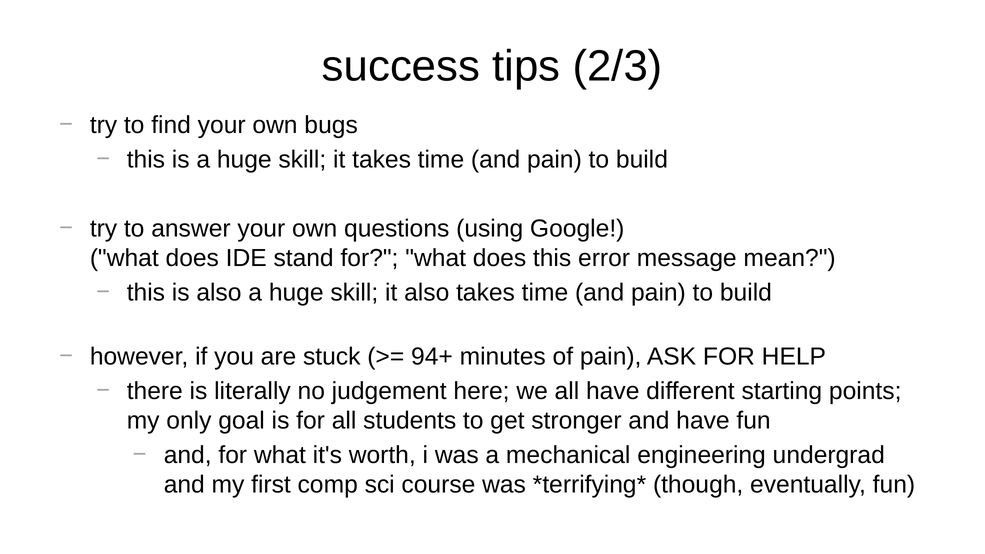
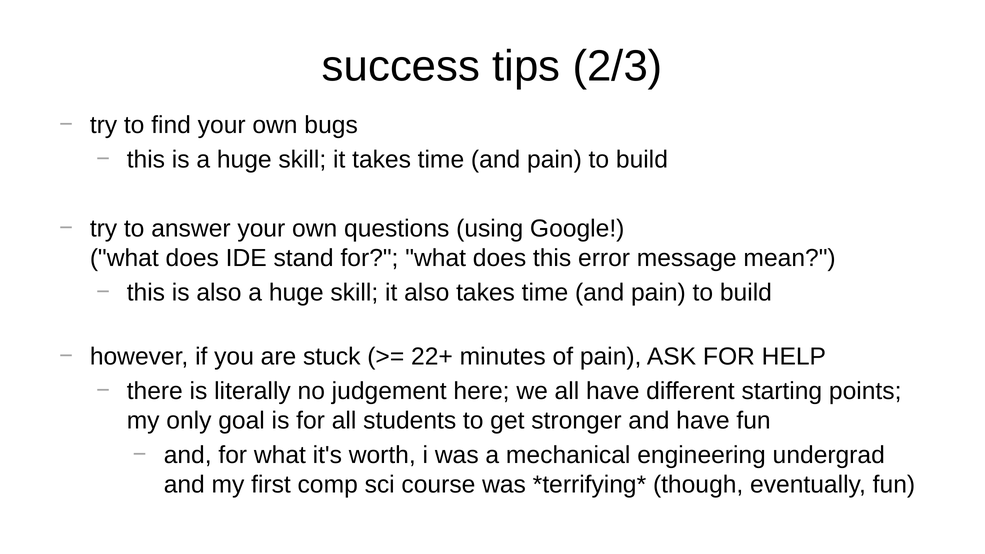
94+: 94+ -> 22+
